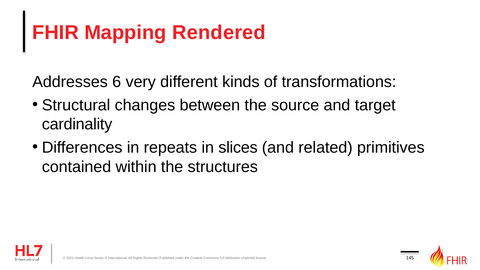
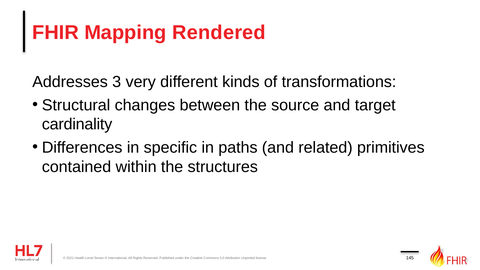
6: 6 -> 3
repeats: repeats -> specific
slices: slices -> paths
